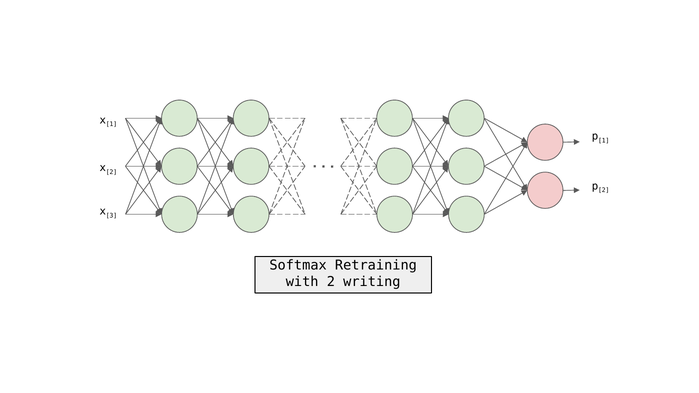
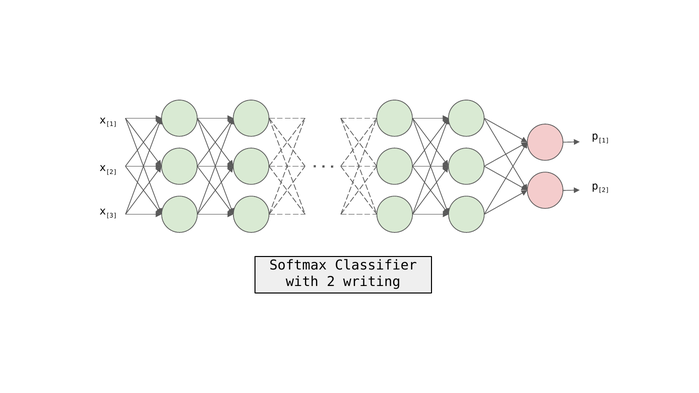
Retraining: Retraining -> Classifier
